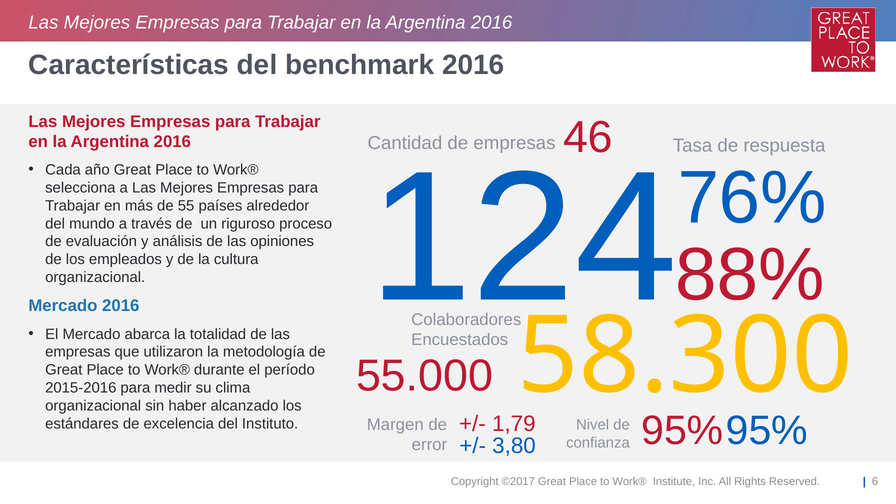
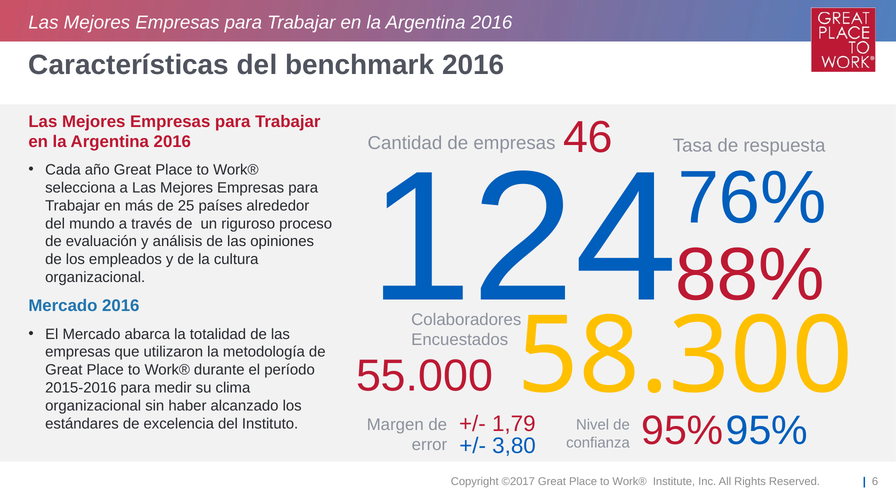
55: 55 -> 25
